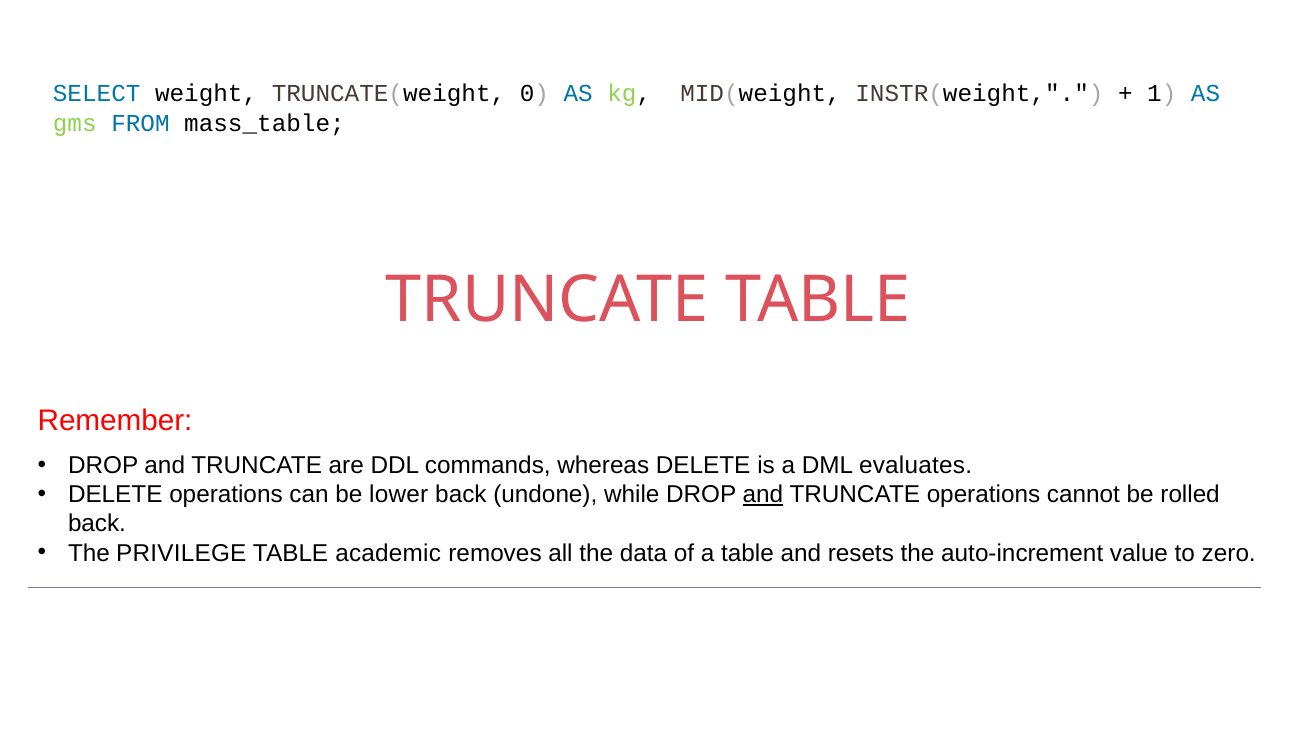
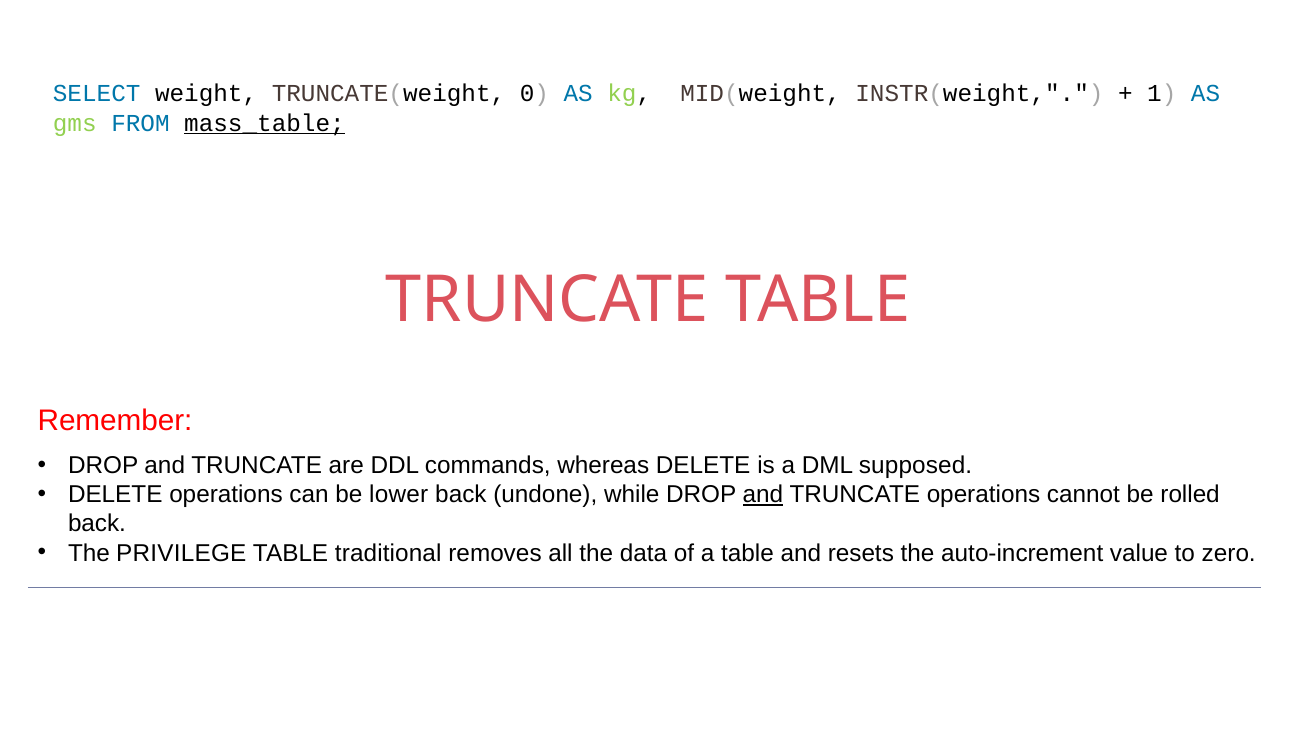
mass_table underline: none -> present
evaluates: evaluates -> supposed
academic: academic -> traditional
